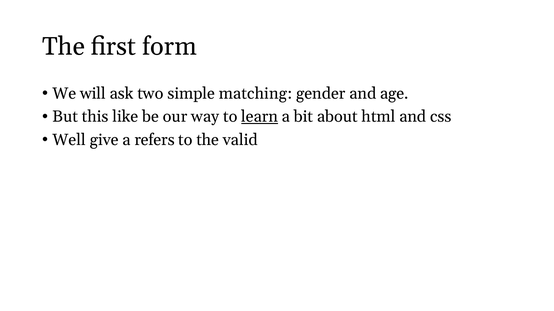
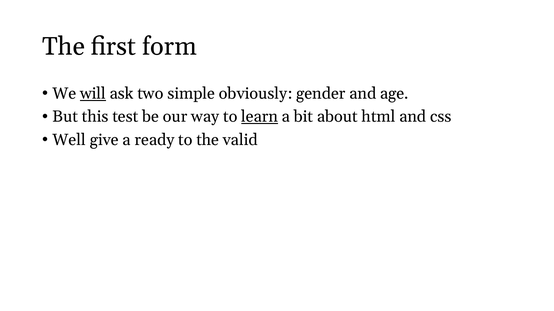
will underline: none -> present
matching: matching -> obviously
like: like -> test
refers: refers -> ready
